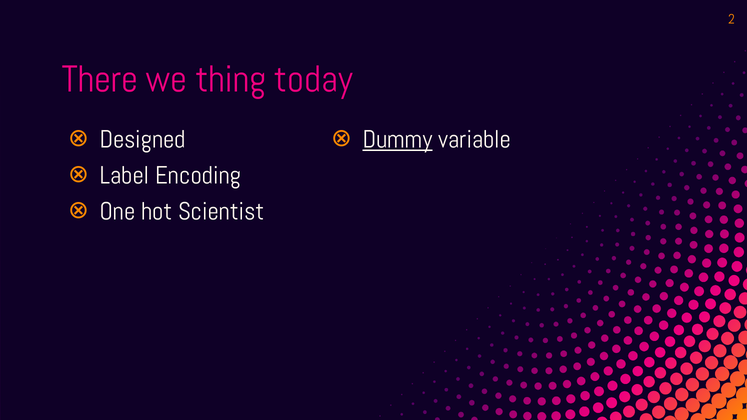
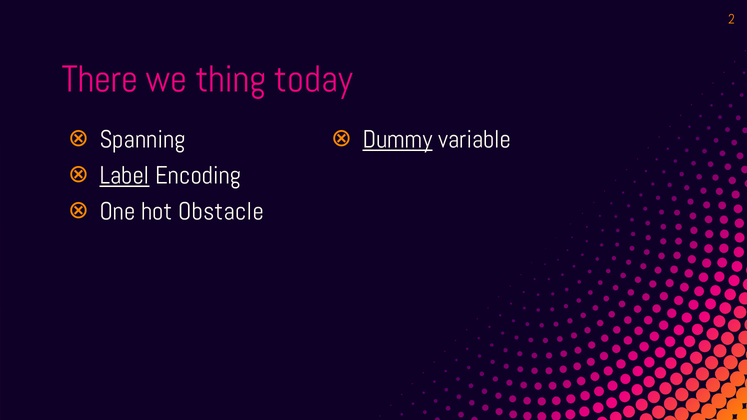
Designed: Designed -> Spanning
Label underline: none -> present
Scientist: Scientist -> Obstacle
